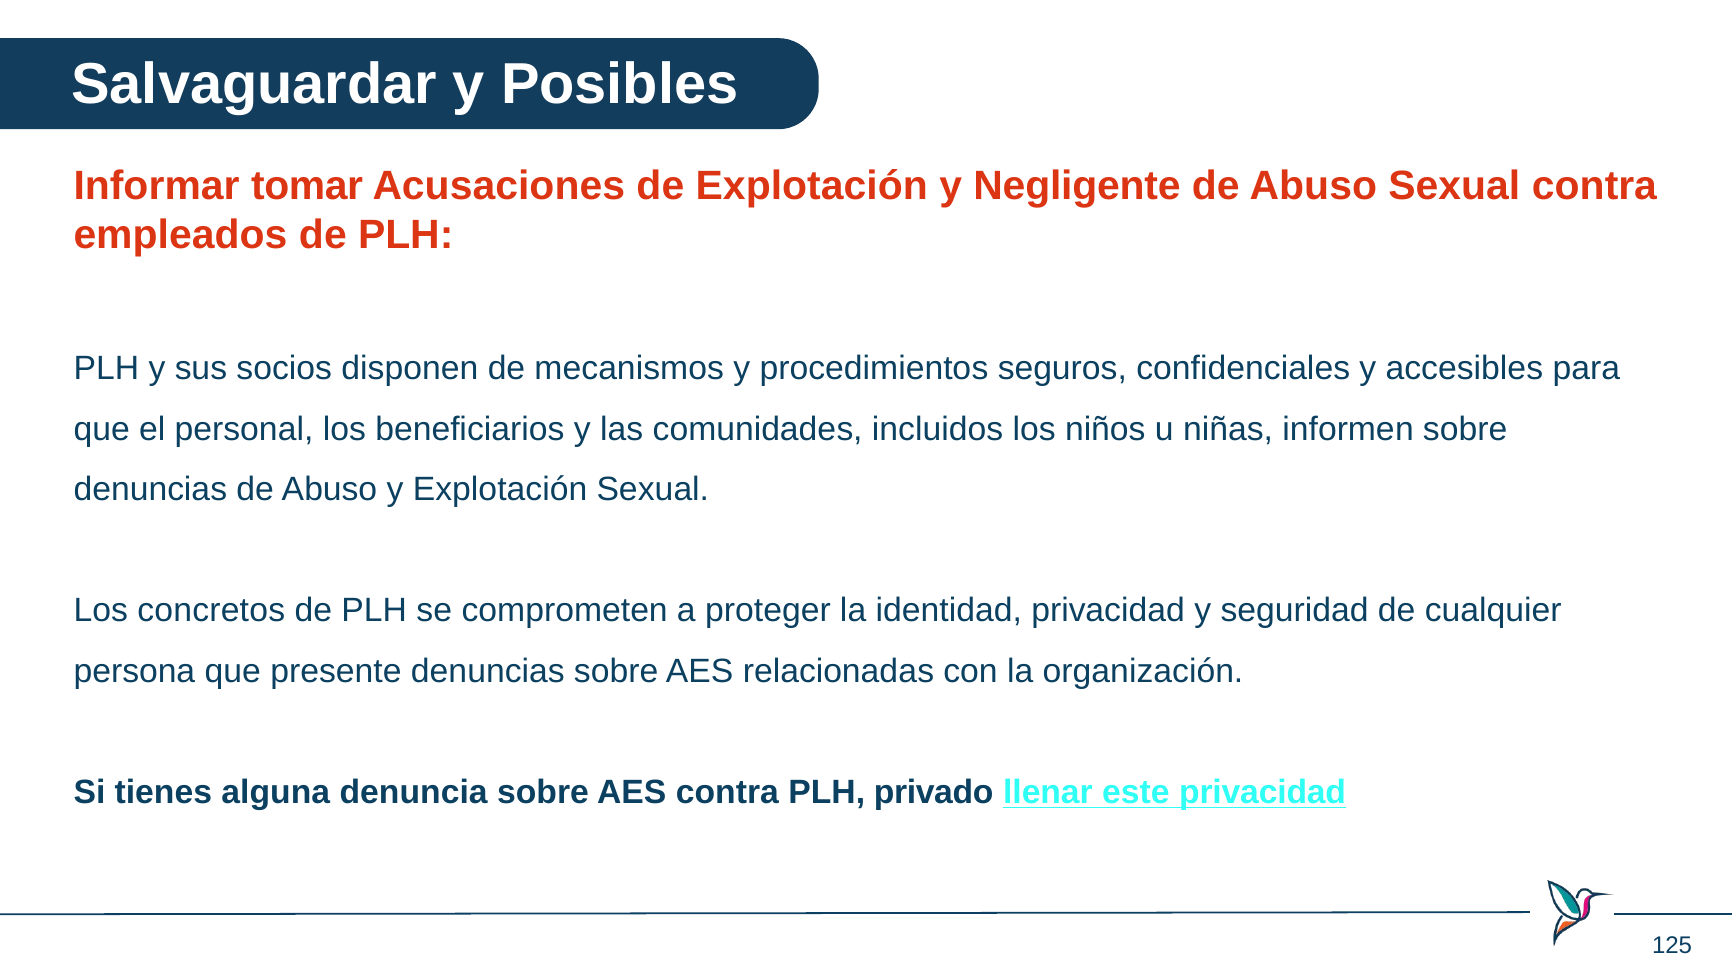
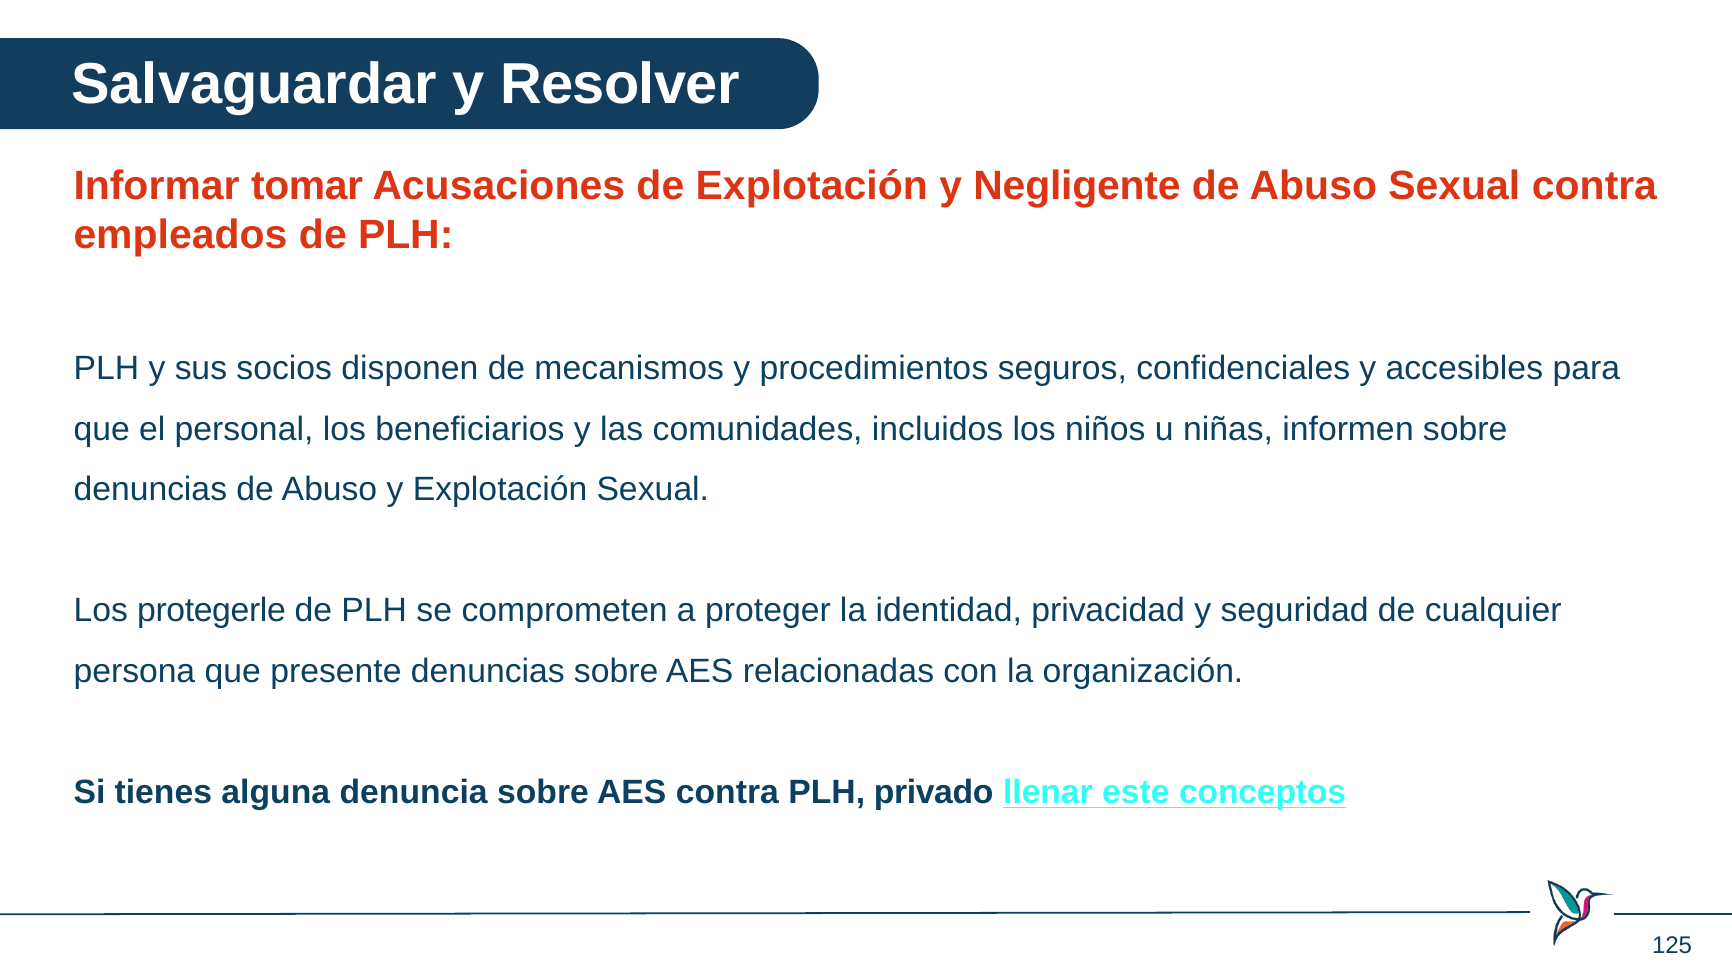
Posibles: Posibles -> Resolver
concretos: concretos -> protegerle
este privacidad: privacidad -> conceptos
